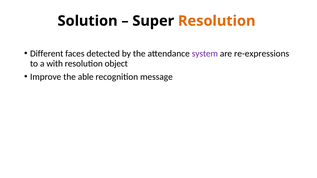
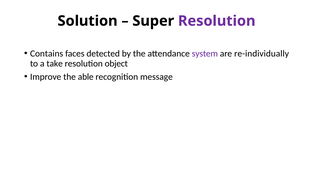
Resolution at (217, 21) colour: orange -> purple
Different: Different -> Contains
re-expressions: re-expressions -> re-individually
with: with -> take
